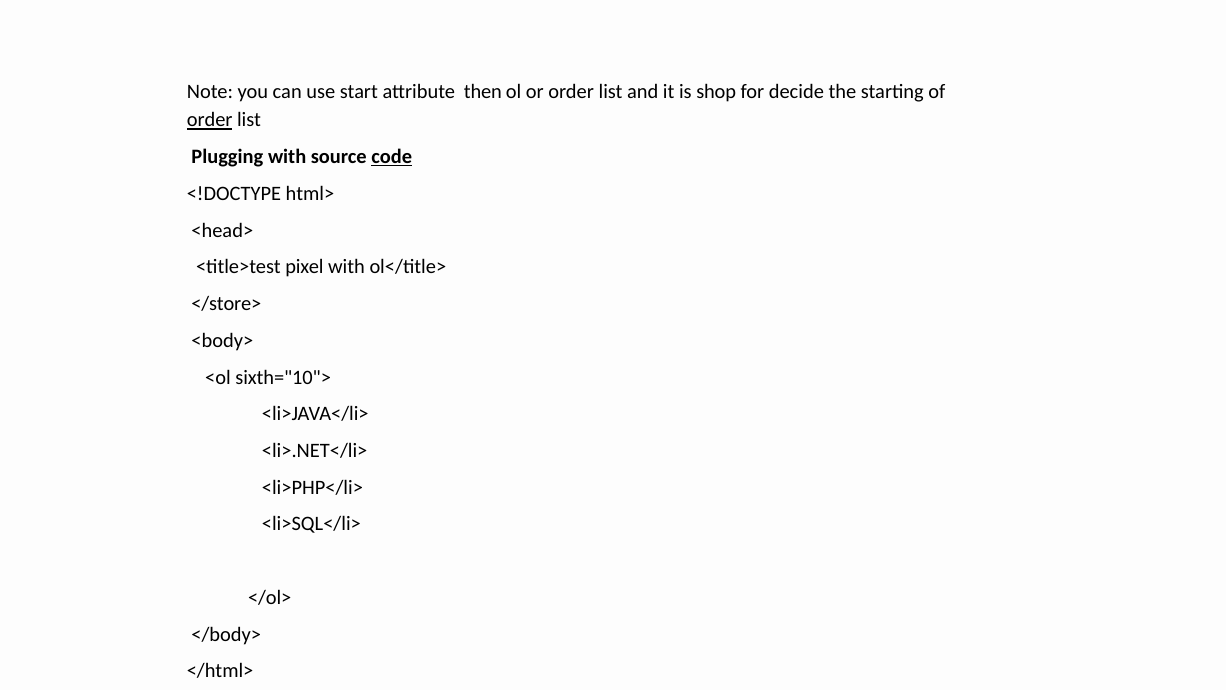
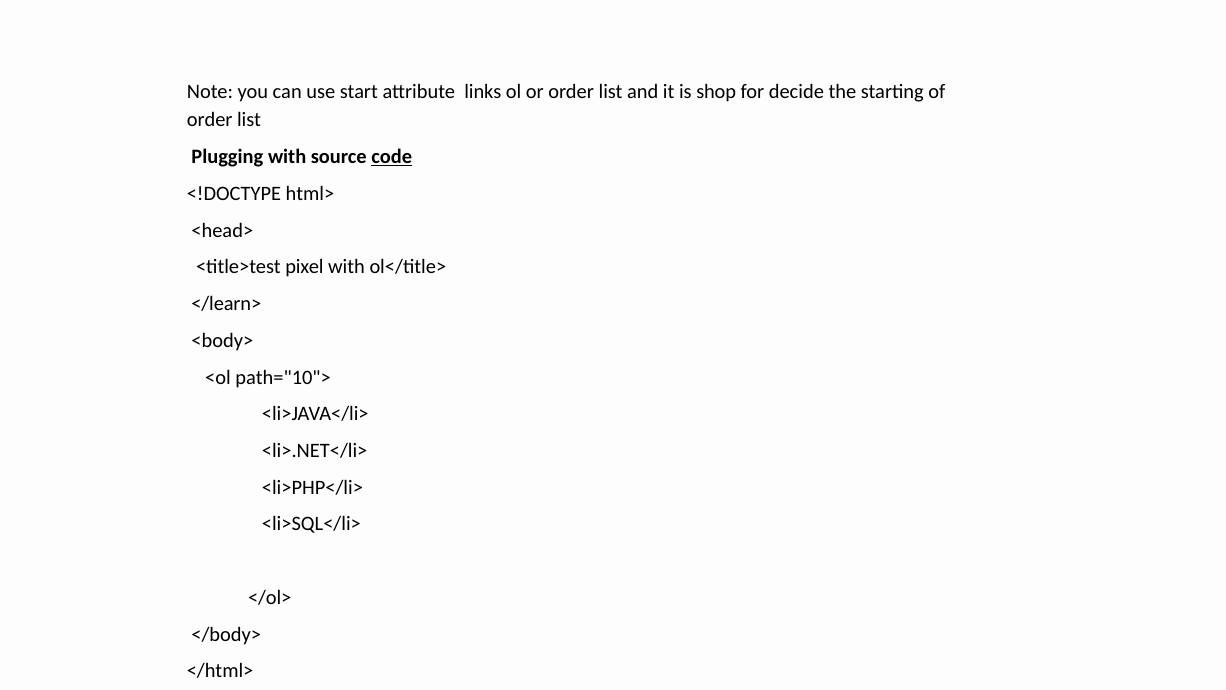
then: then -> links
order at (210, 120) underline: present -> none
</store>: </store> -> </learn>
sixth="10">: sixth="10"> -> path="10">
